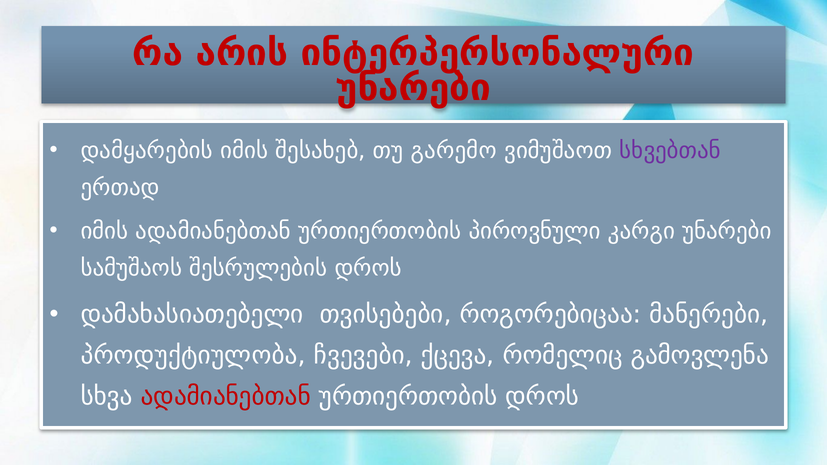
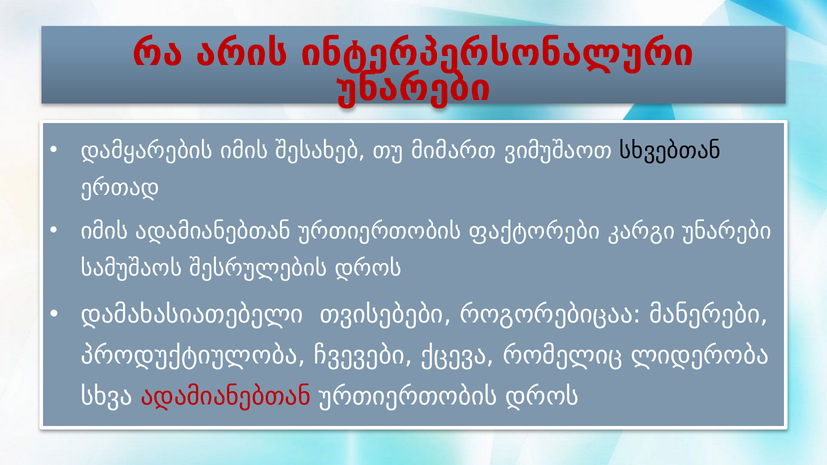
გარემო: გარემო -> მიმართ
სხვებთან colour: purple -> black
პიროვნული: პიროვნული -> ფაქტორები
გამოვლენა: გამოვლენა -> ლიდერობა
